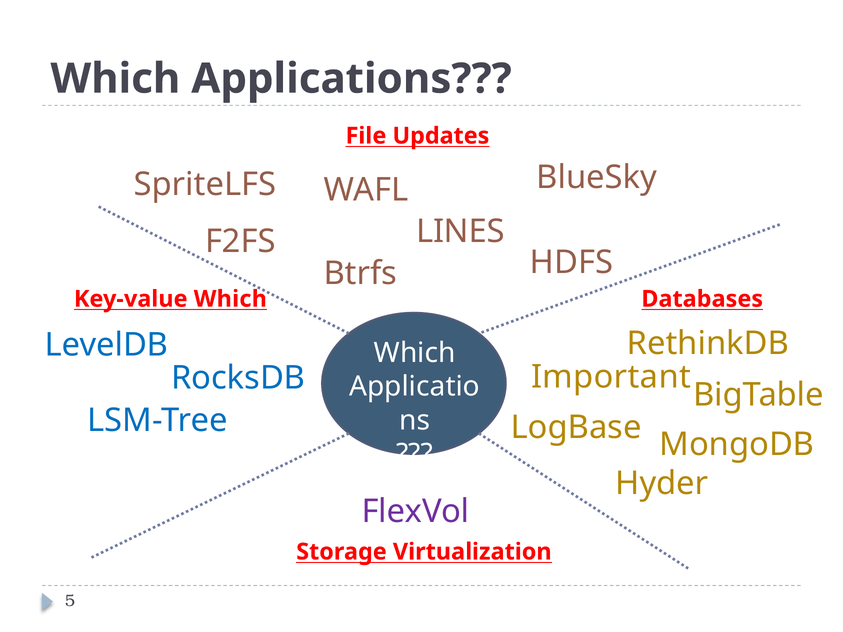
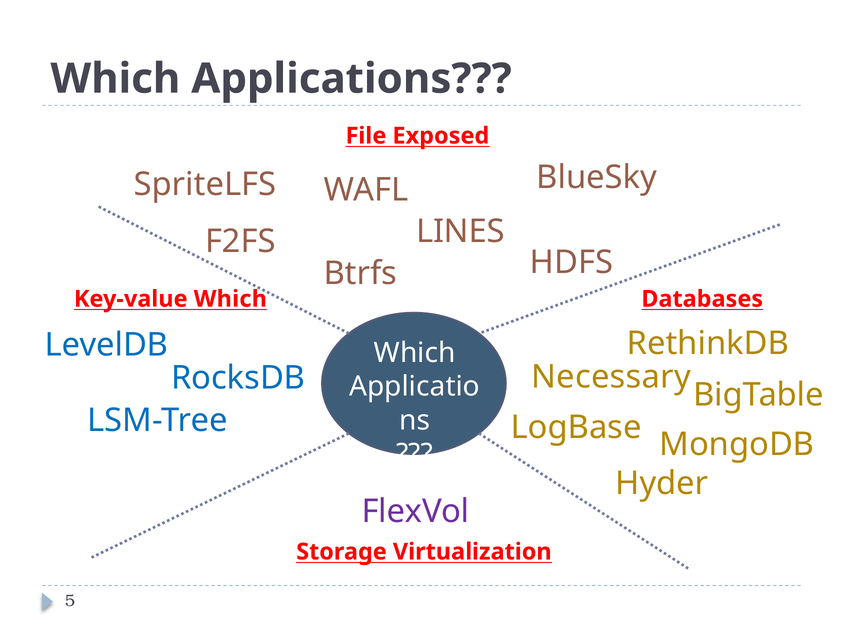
Updates: Updates -> Exposed
Important: Important -> Necessary
